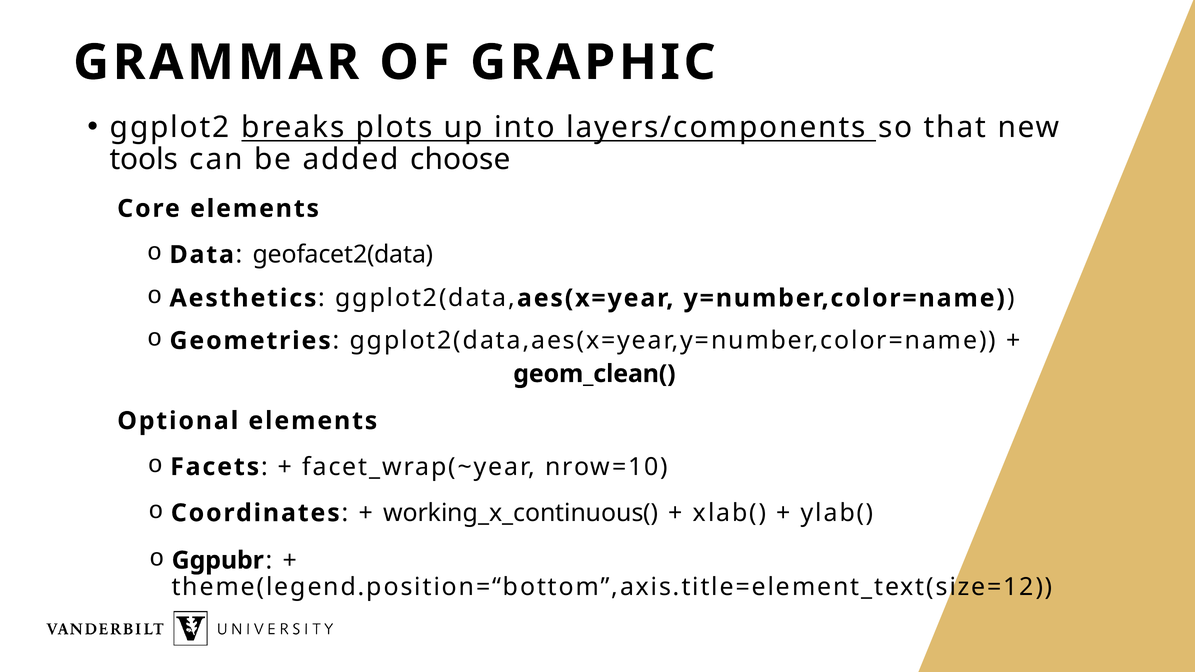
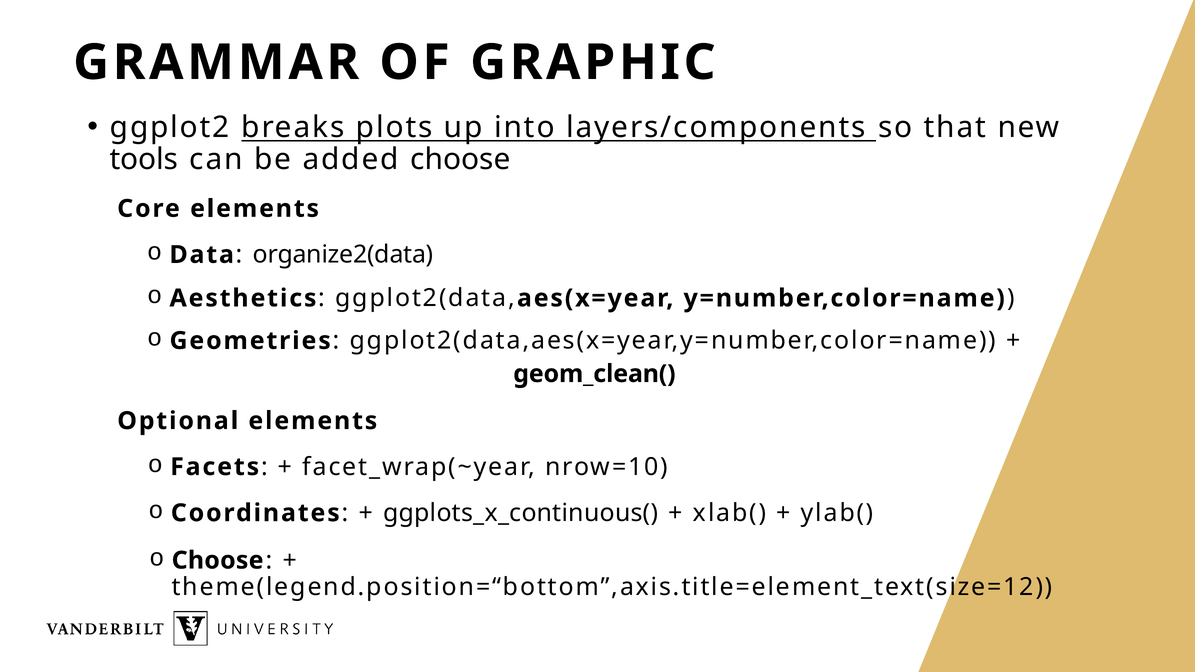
geofacet2(data: geofacet2(data -> organize2(data
working_x_continuous(: working_x_continuous( -> ggplots_x_continuous(
Ggpubr at (218, 561): Ggpubr -> Choose
